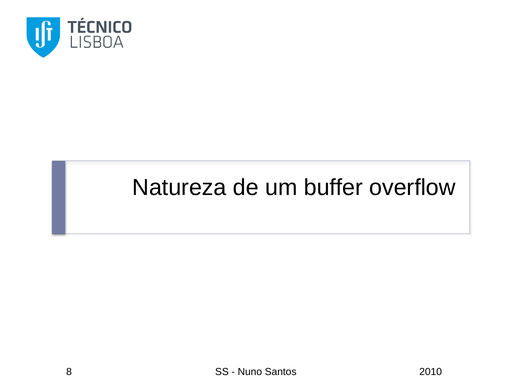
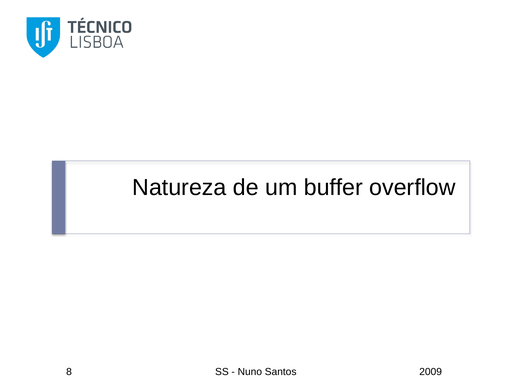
2010: 2010 -> 2009
